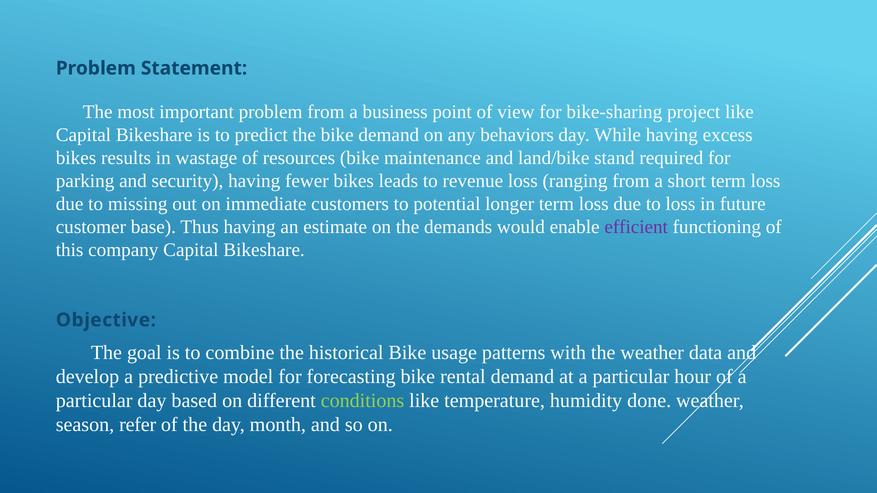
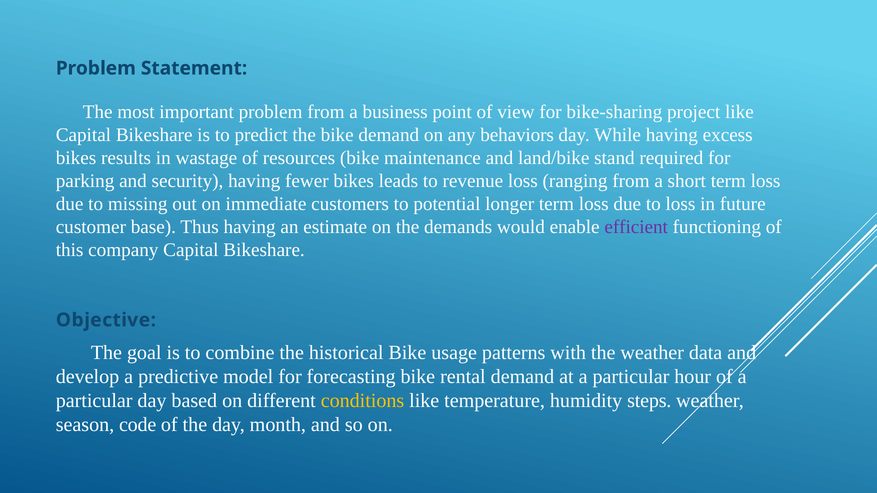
conditions colour: light green -> yellow
done: done -> steps
refer: refer -> code
